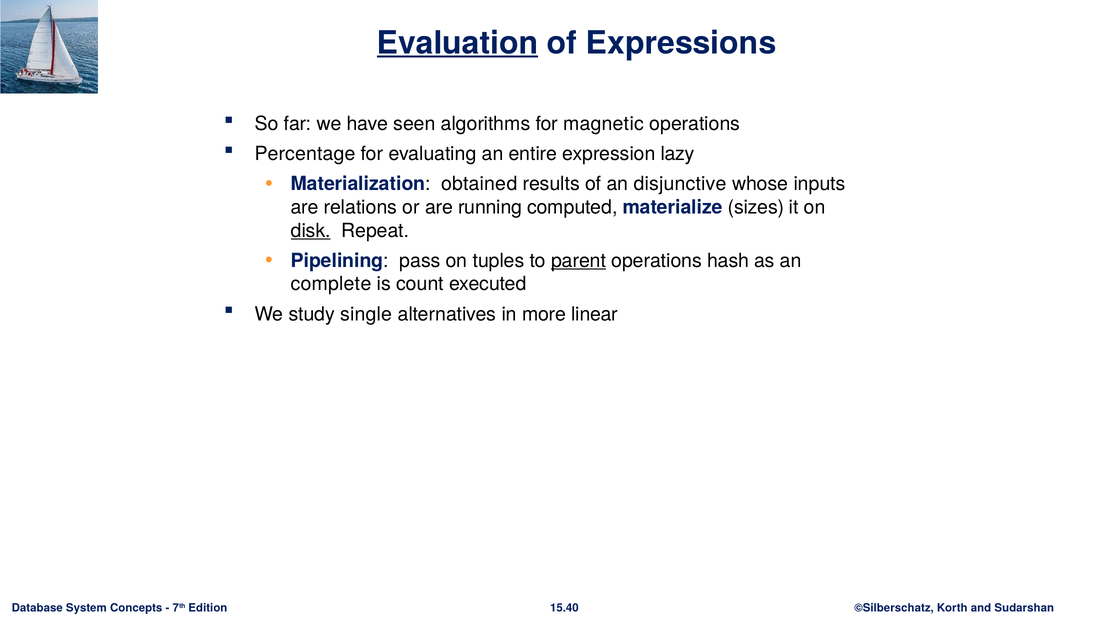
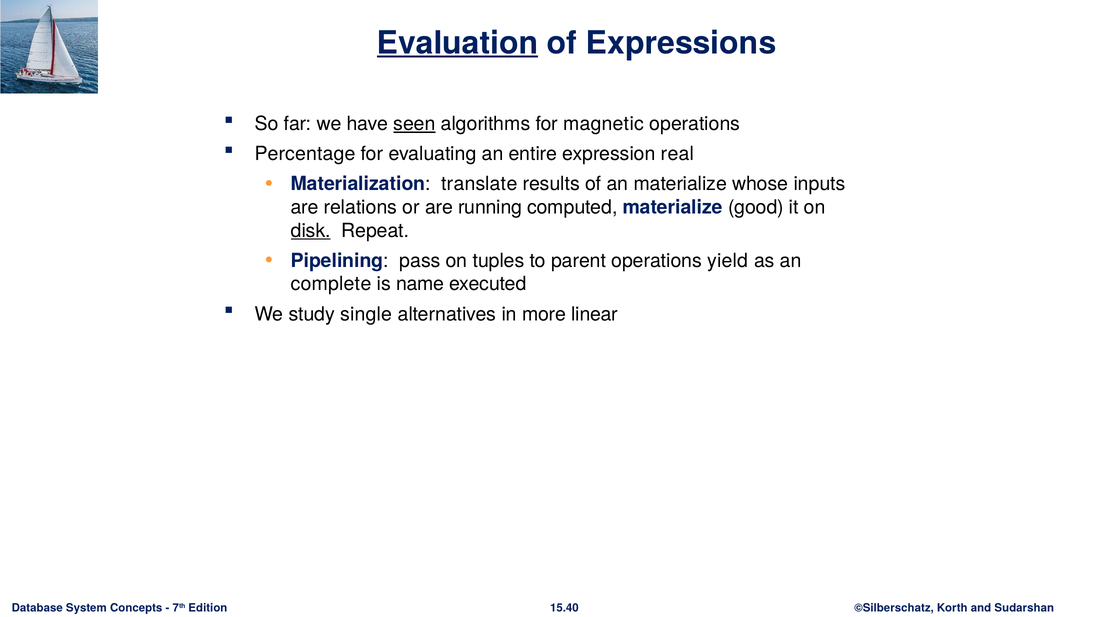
seen underline: none -> present
lazy: lazy -> real
obtained: obtained -> translate
an disjunctive: disjunctive -> materialize
sizes: sizes -> good
parent underline: present -> none
hash: hash -> yield
count: count -> name
